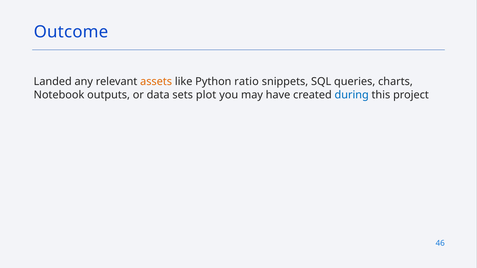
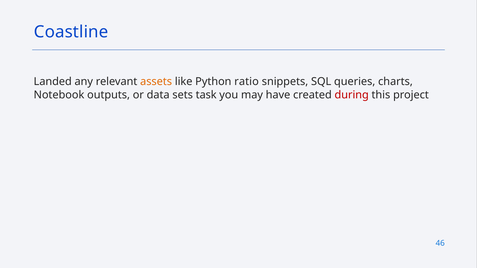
Outcome: Outcome -> Coastline
plot: plot -> task
during colour: blue -> red
